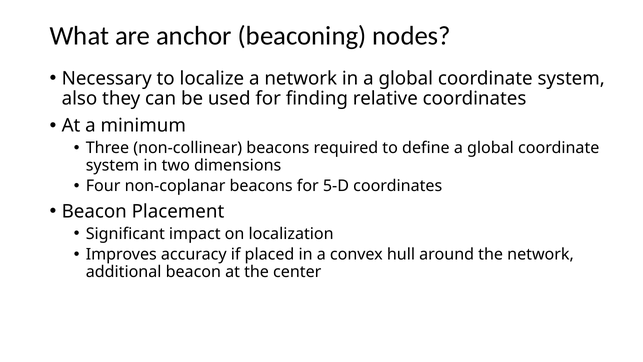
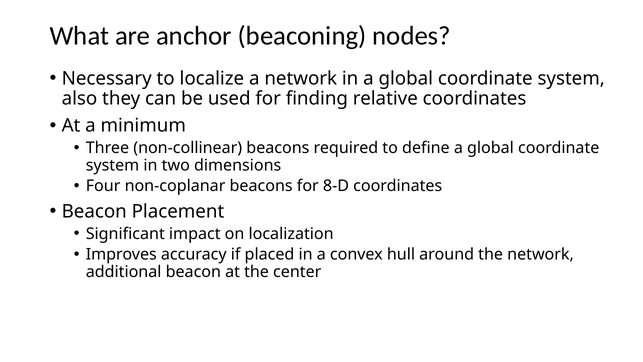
5-D: 5-D -> 8-D
